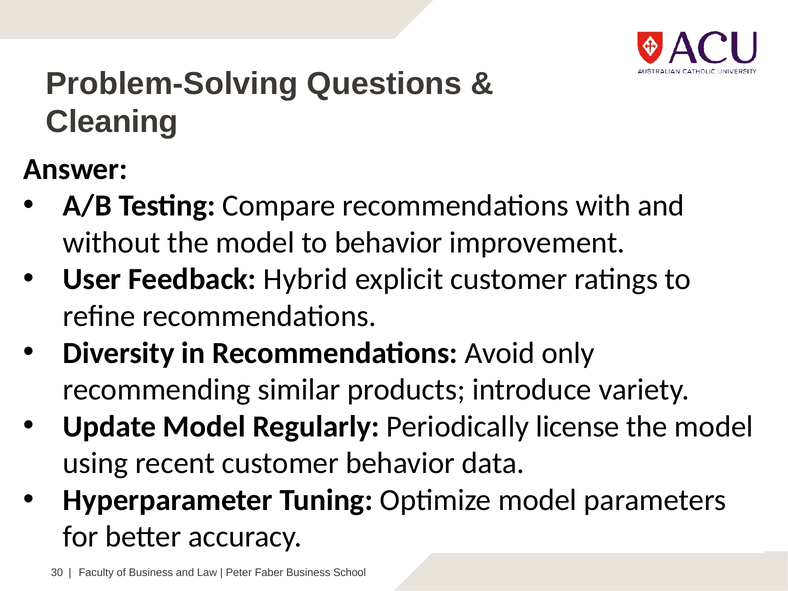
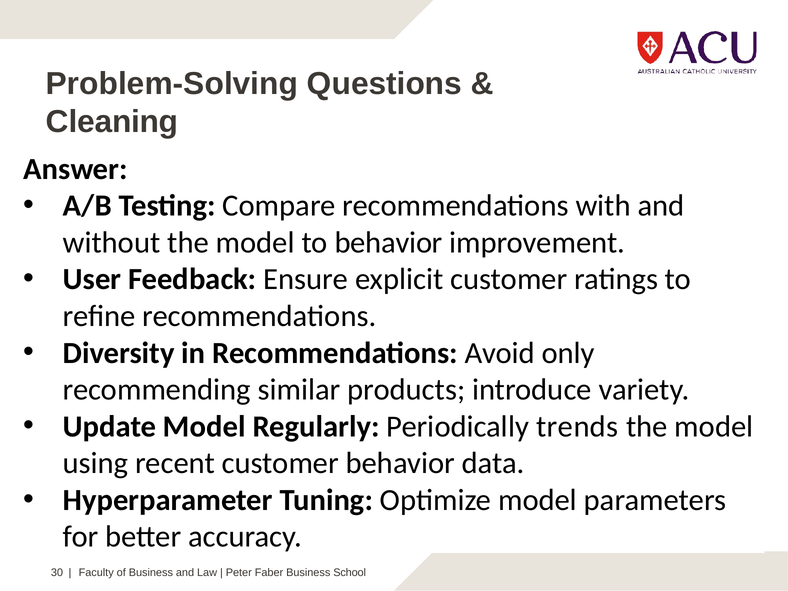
Hybrid: Hybrid -> Ensure
license: license -> trends
